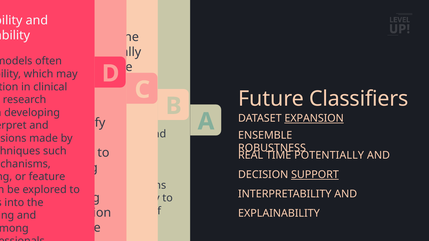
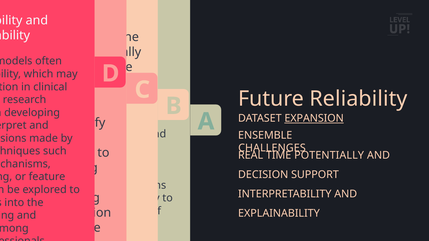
Future Classifiers: Classifiers -> Reliability
ROBUSTNESS at (272, 148): ROBUSTNESS -> CHALLENGES
SUPPORT at (315, 175) underline: present -> none
